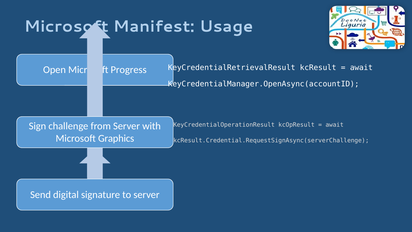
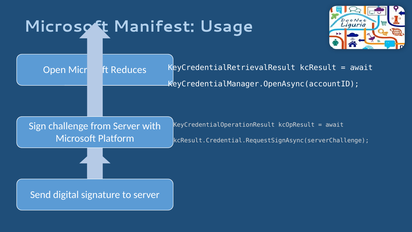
Progress: Progress -> Reduces
Graphics: Graphics -> Platform
